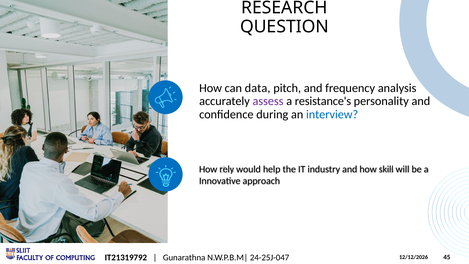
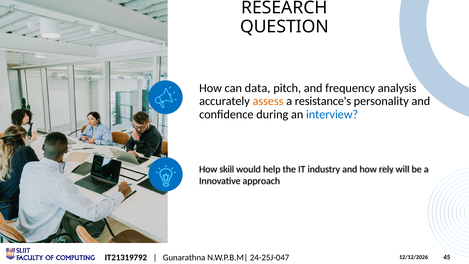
assess colour: purple -> orange
rely: rely -> skill
skill: skill -> rely
